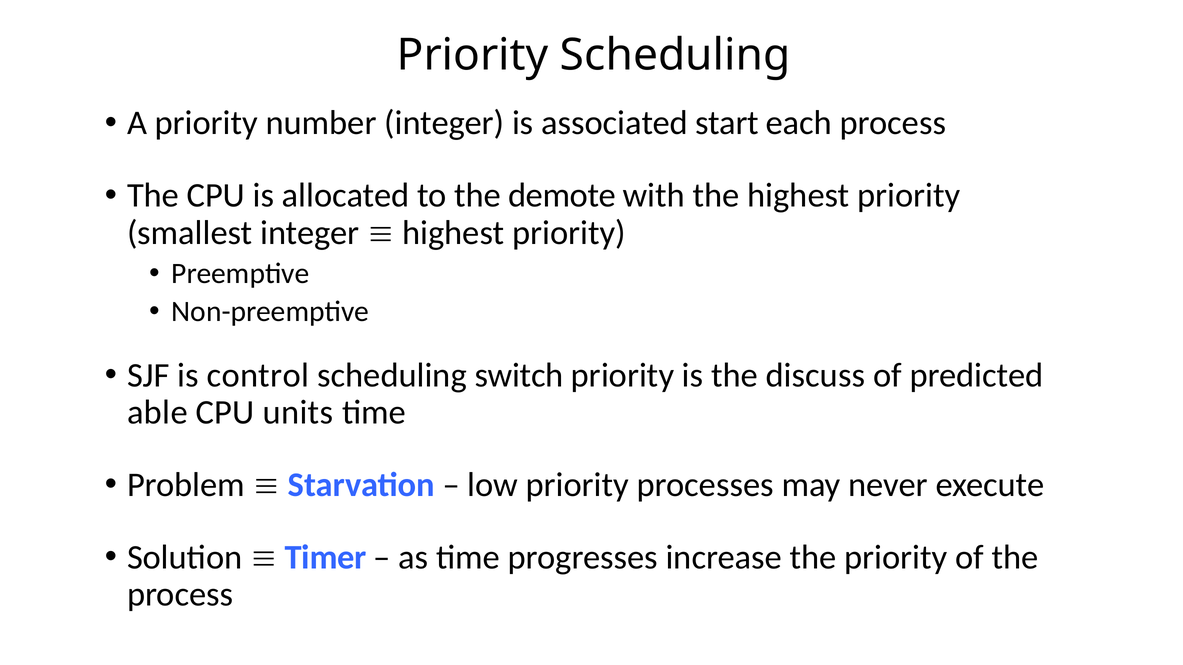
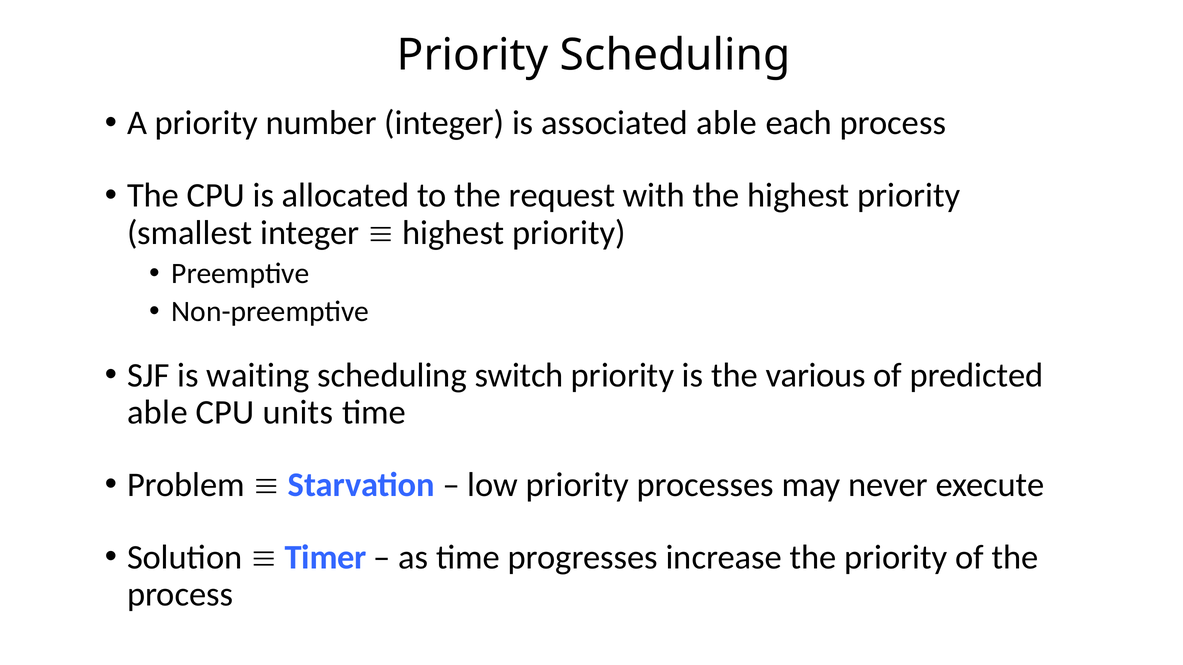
associated start: start -> able
demote: demote -> request
control: control -> waiting
discuss: discuss -> various
